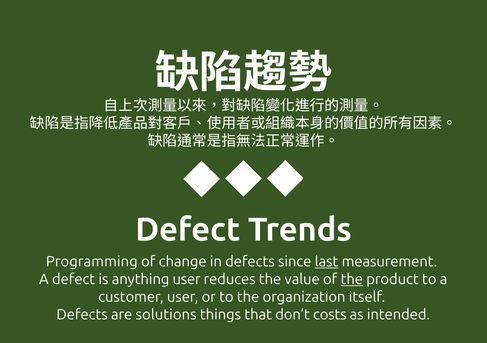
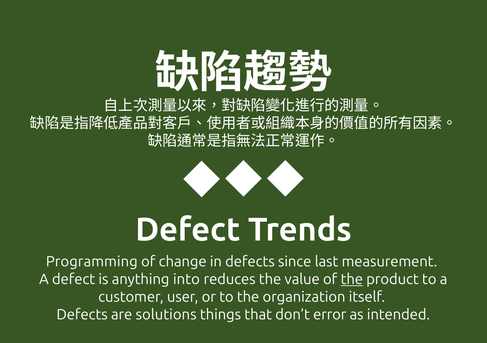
last underline: present -> none
anything user: user -> into
costs: costs -> error
